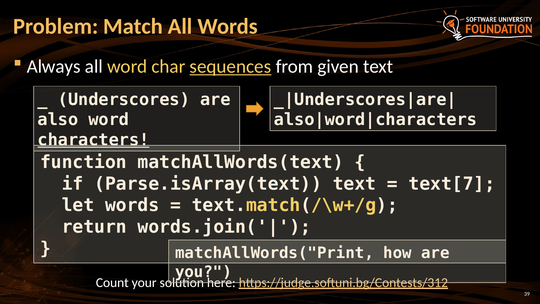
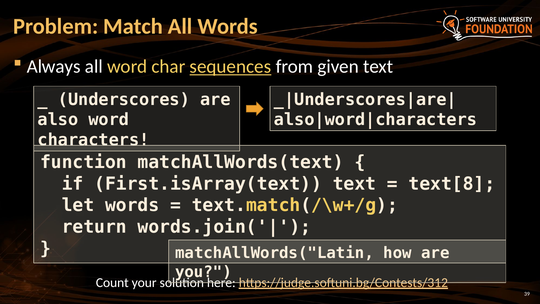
characters underline: present -> none
Parse.isArray(text: Parse.isArray(text -> First.isArray(text
text[7: text[7 -> text[8
matchAllWords("Print: matchAllWords("Print -> matchAllWords("Latin
